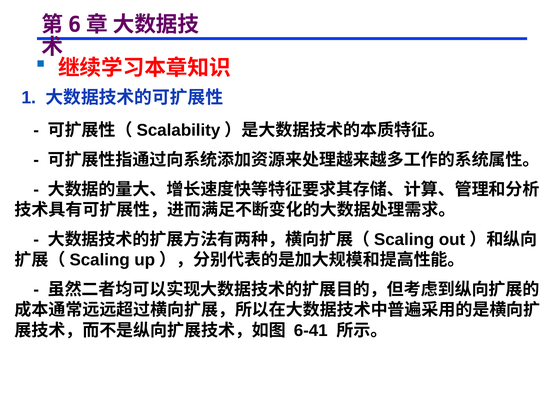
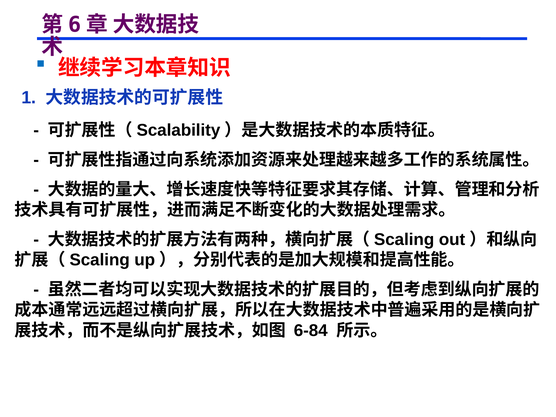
6-41: 6-41 -> 6-84
